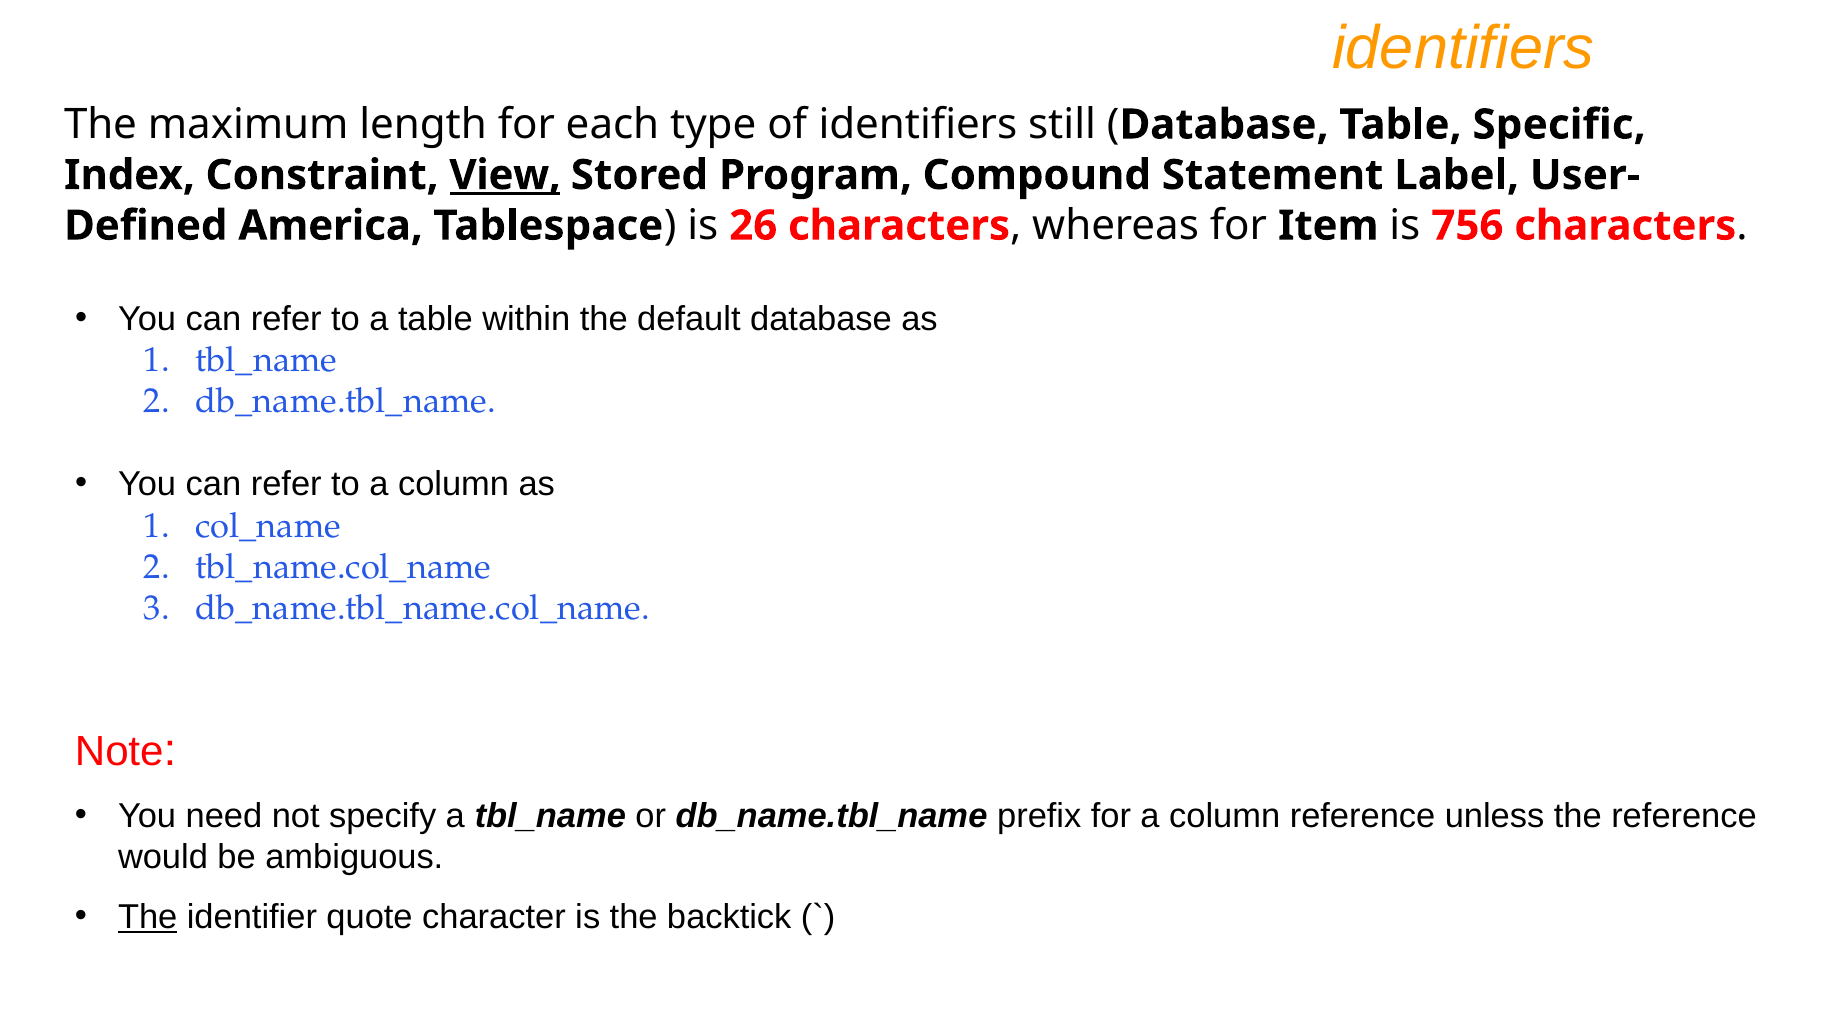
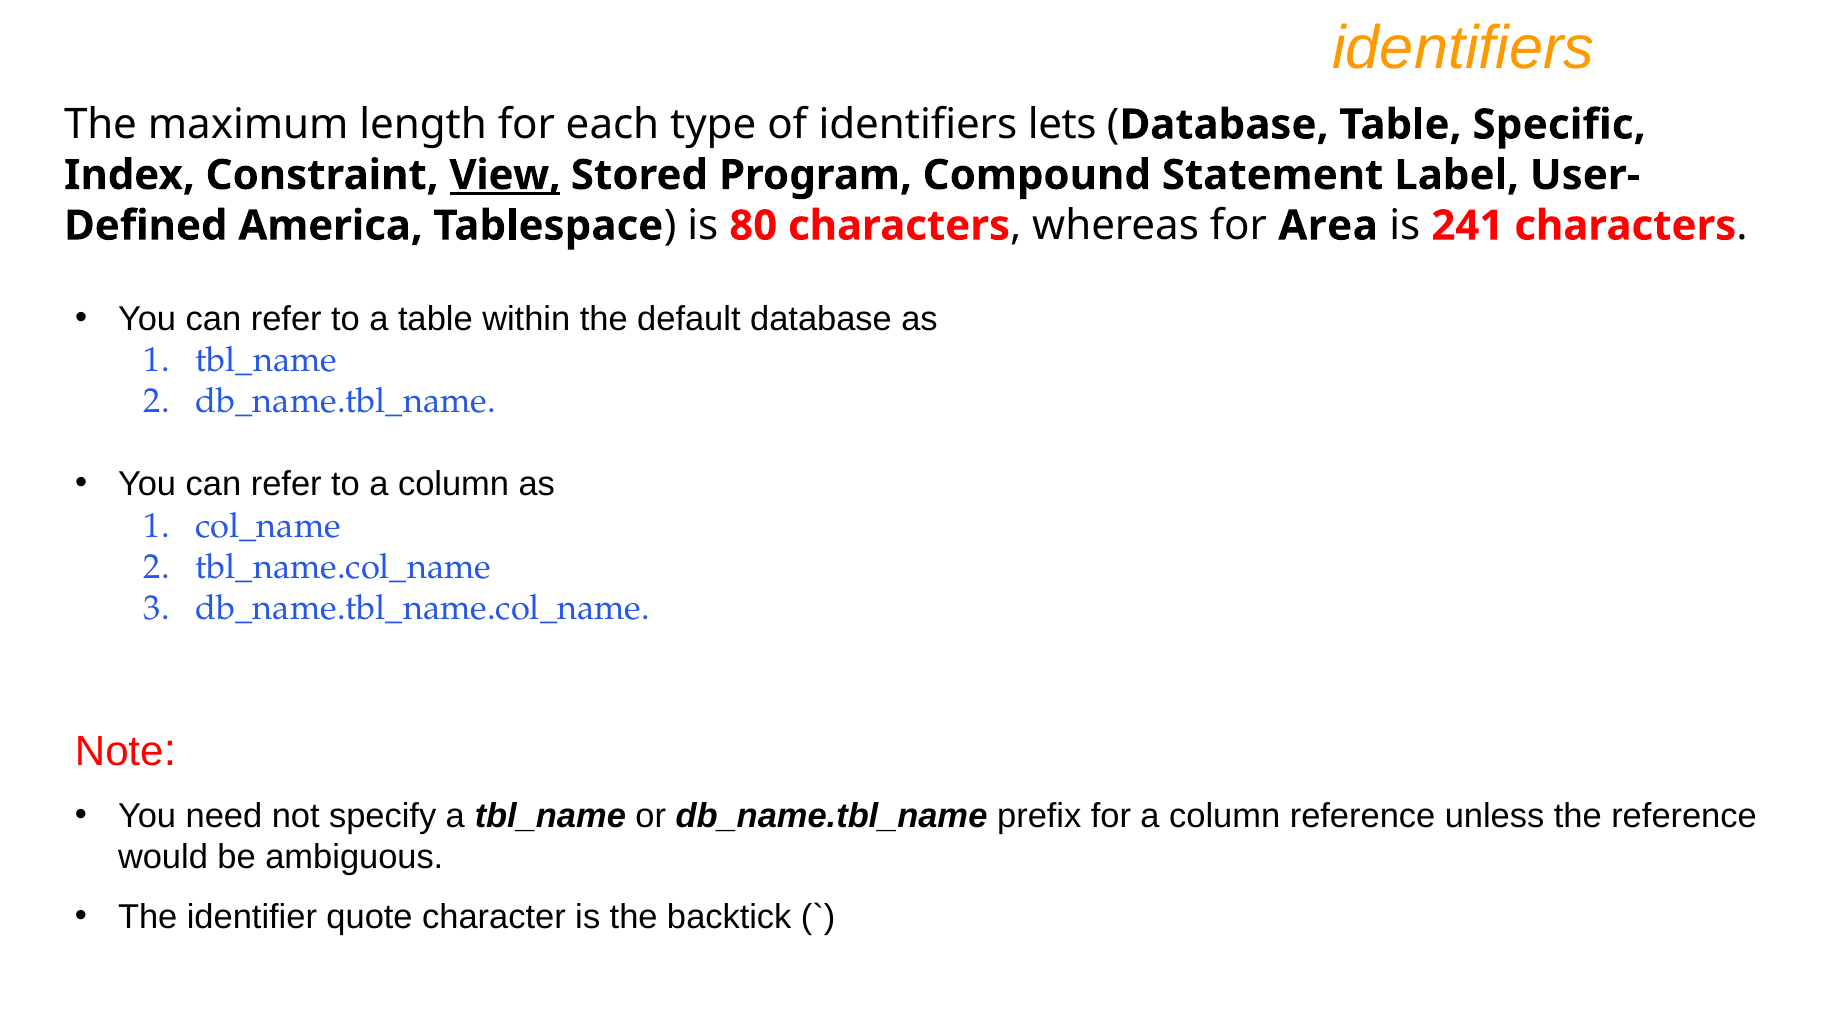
still: still -> lets
26: 26 -> 80
Item: Item -> Area
756: 756 -> 241
The at (148, 917) underline: present -> none
